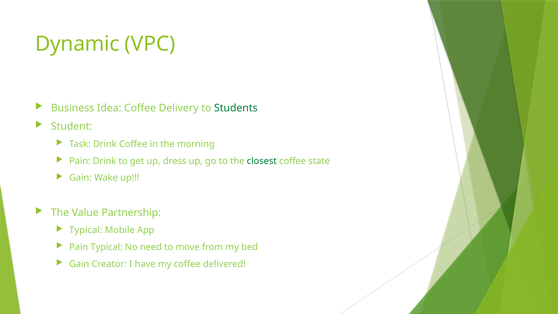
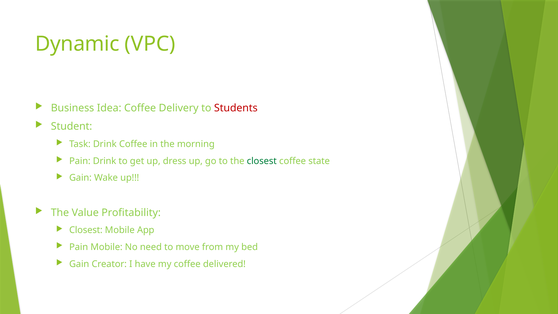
Students colour: green -> red
Partnership: Partnership -> Profitability
Typical at (86, 230): Typical -> Closest
Pain Typical: Typical -> Mobile
